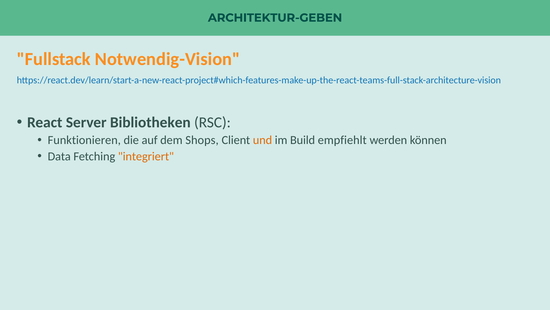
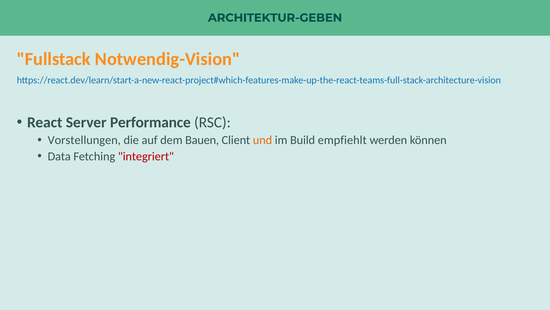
Bibliotheken: Bibliotheken -> Performance
Funktionieren: Funktionieren -> Vorstellungen
Shops: Shops -> Bauen
integriert colour: orange -> red
